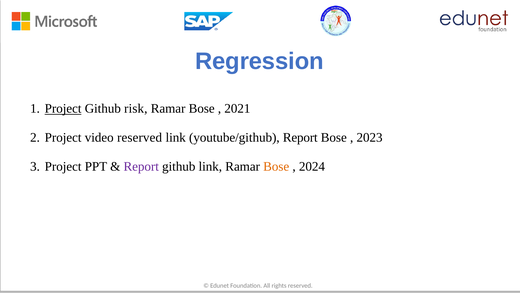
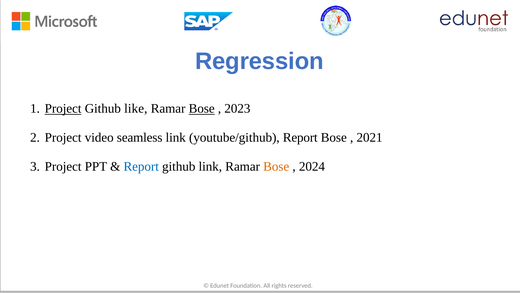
risk: risk -> like
Bose at (202, 108) underline: none -> present
2021: 2021 -> 2023
video reserved: reserved -> seamless
2023: 2023 -> 2021
Report at (141, 166) colour: purple -> blue
